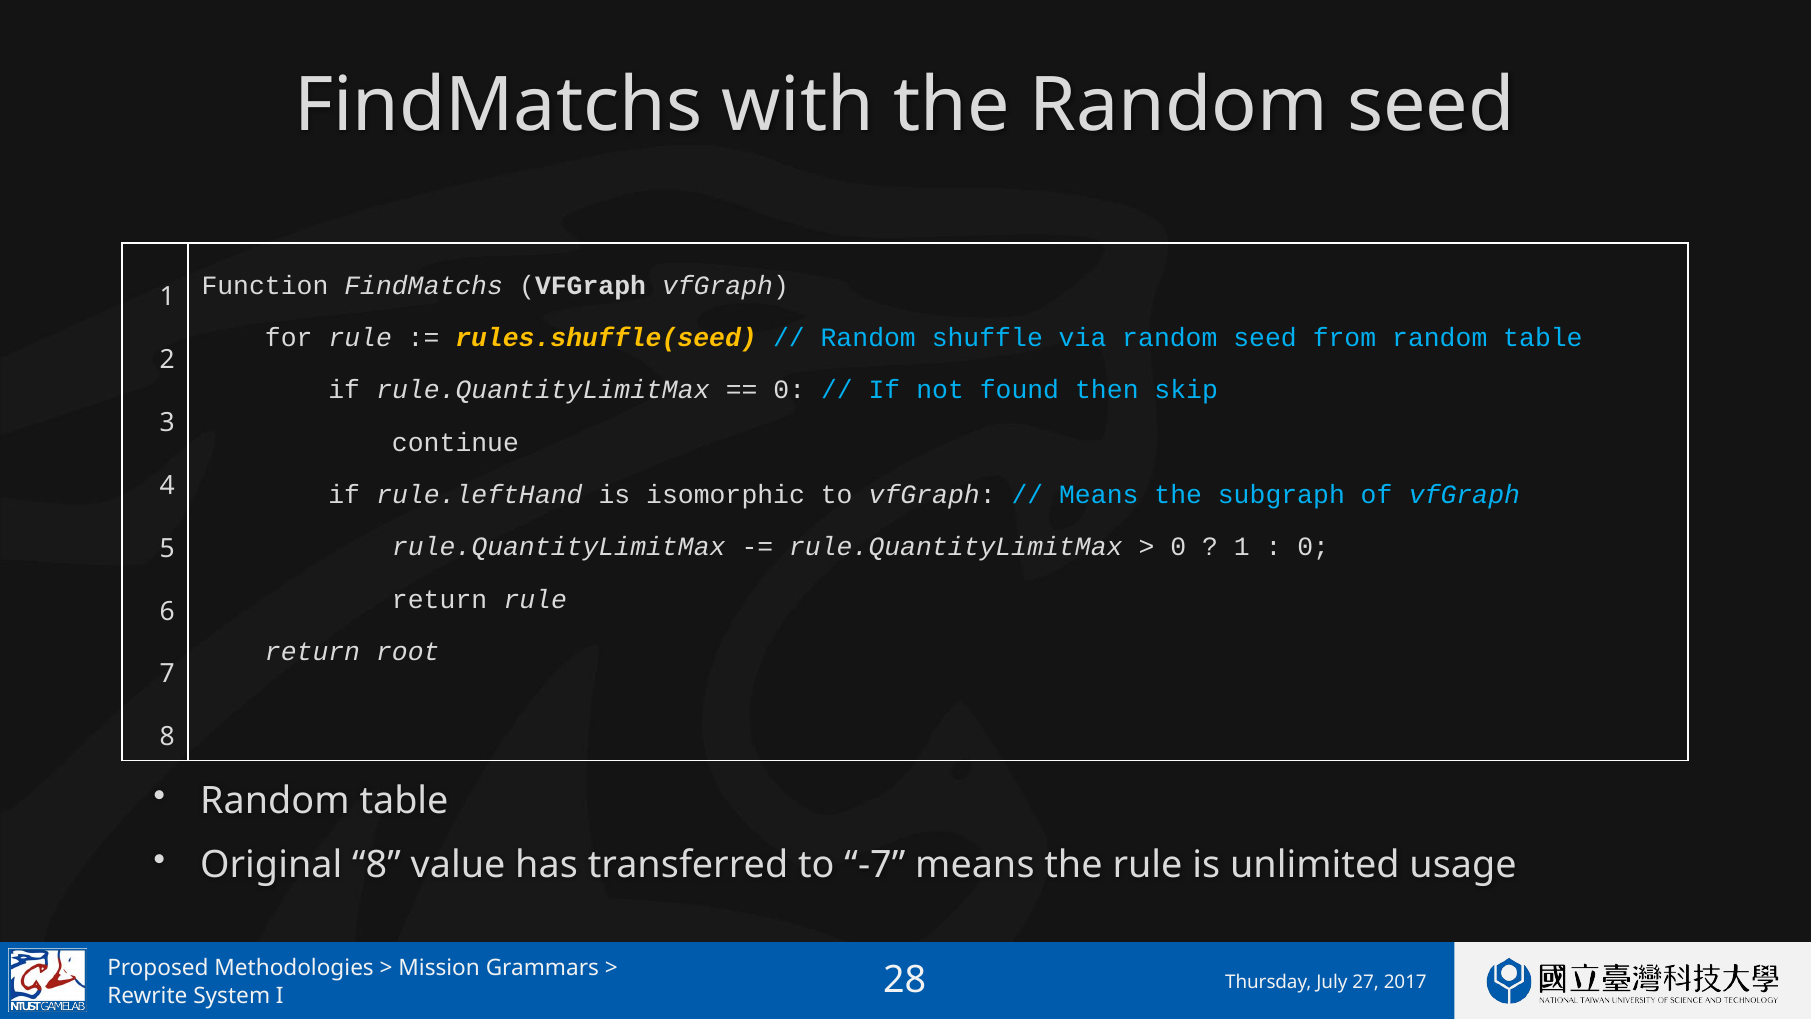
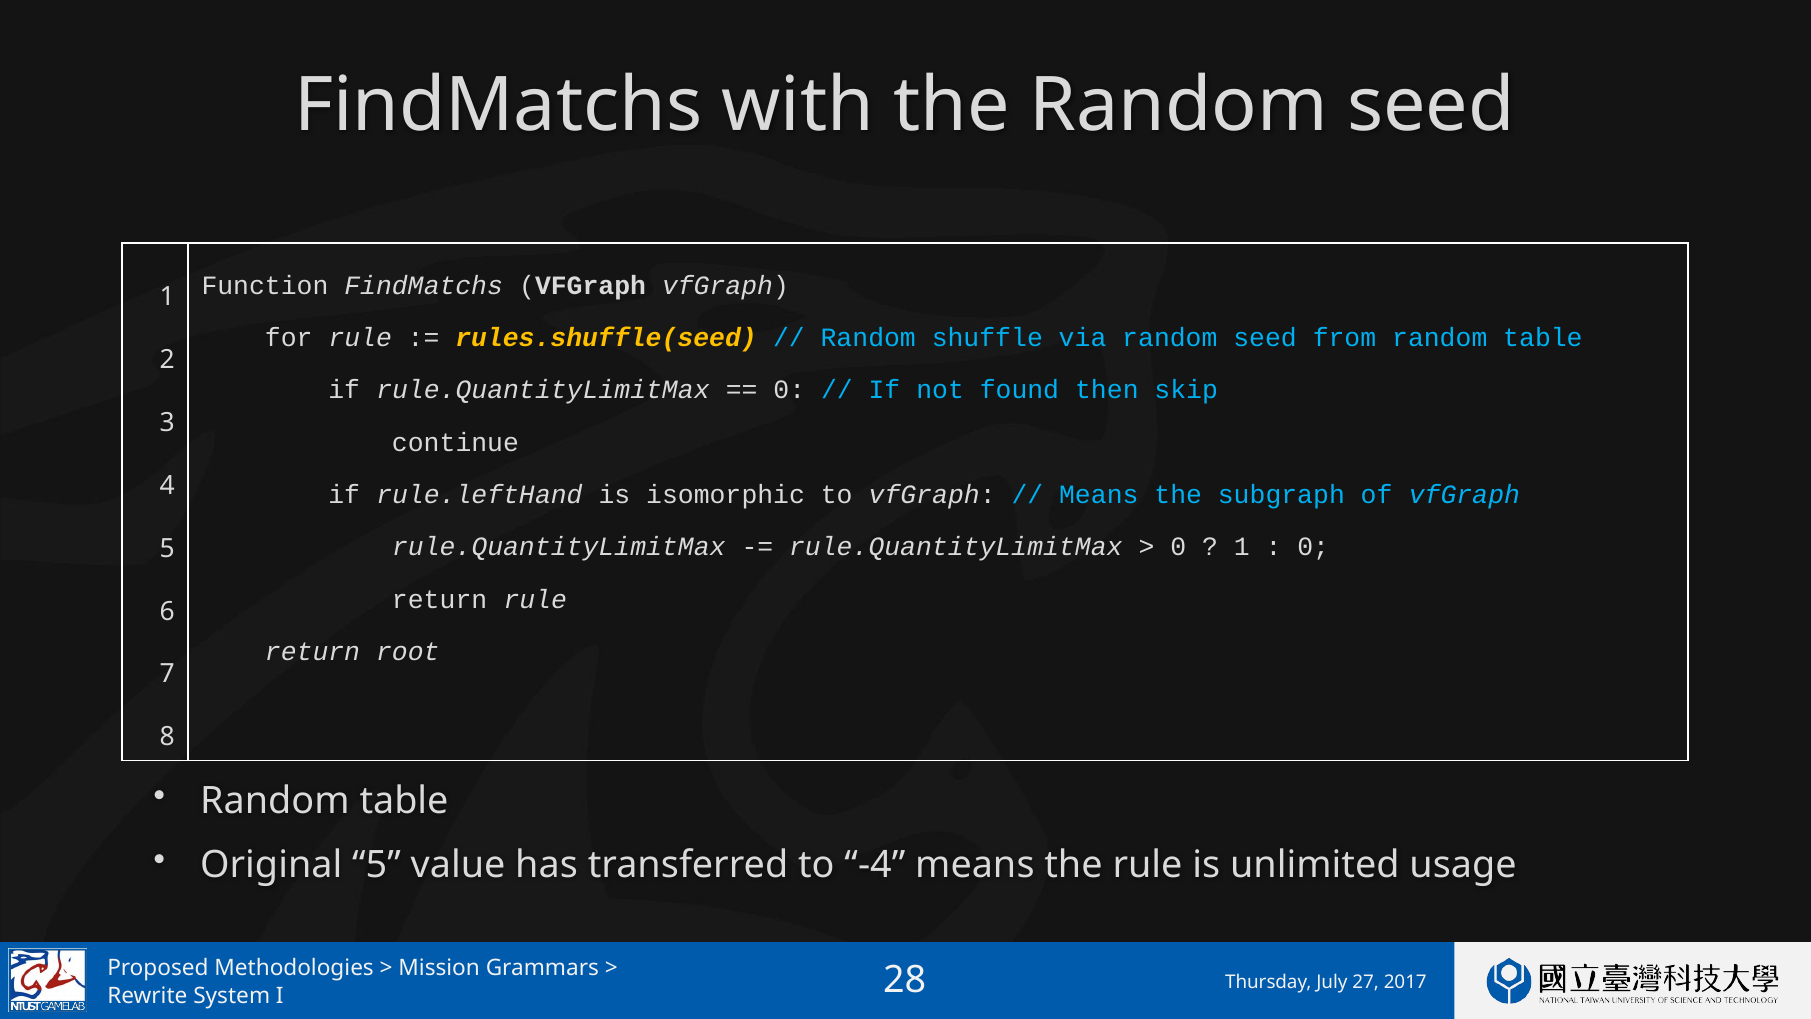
Original 8: 8 -> 5
-7: -7 -> -4
